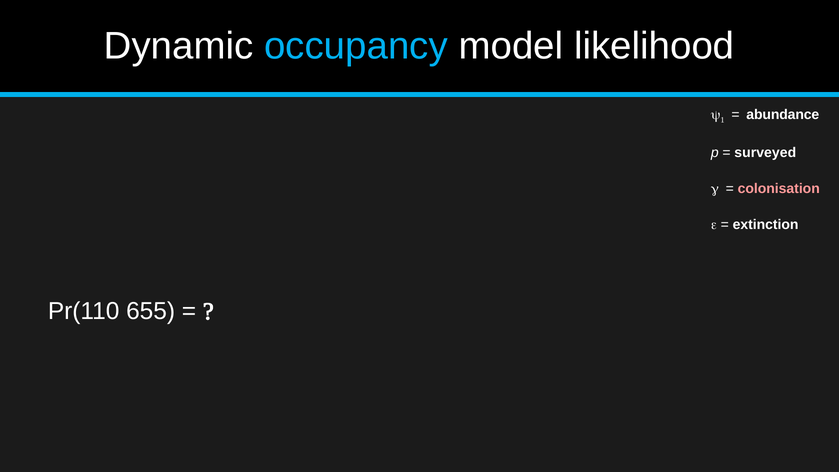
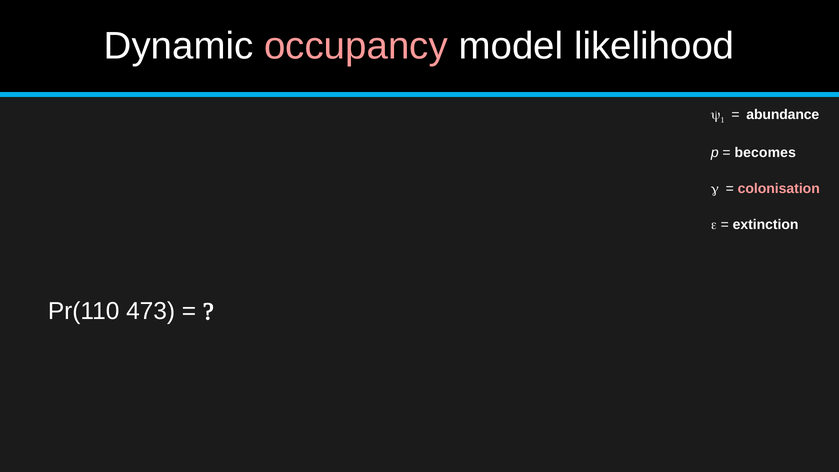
occupancy colour: light blue -> pink
surveyed: surveyed -> becomes
655: 655 -> 473
